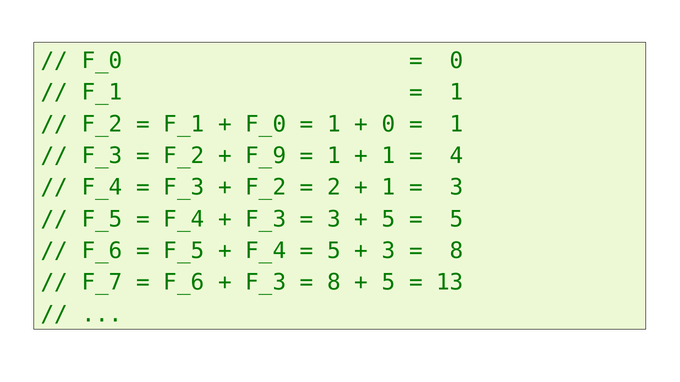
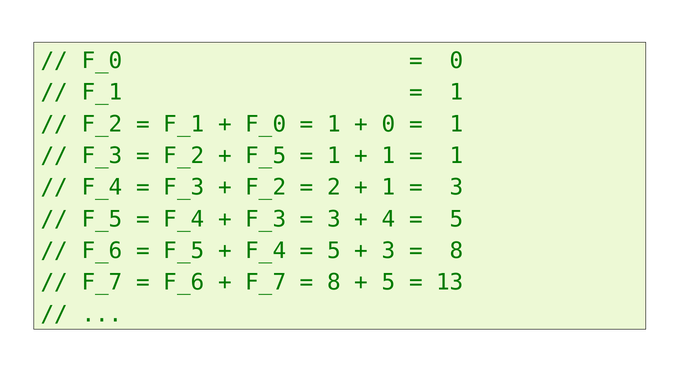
F_9 at (266, 156): F_9 -> F_5
4 at (457, 156): 4 -> 1
5 at (389, 219): 5 -> 4
F_3 at (266, 283): F_3 -> F_7
